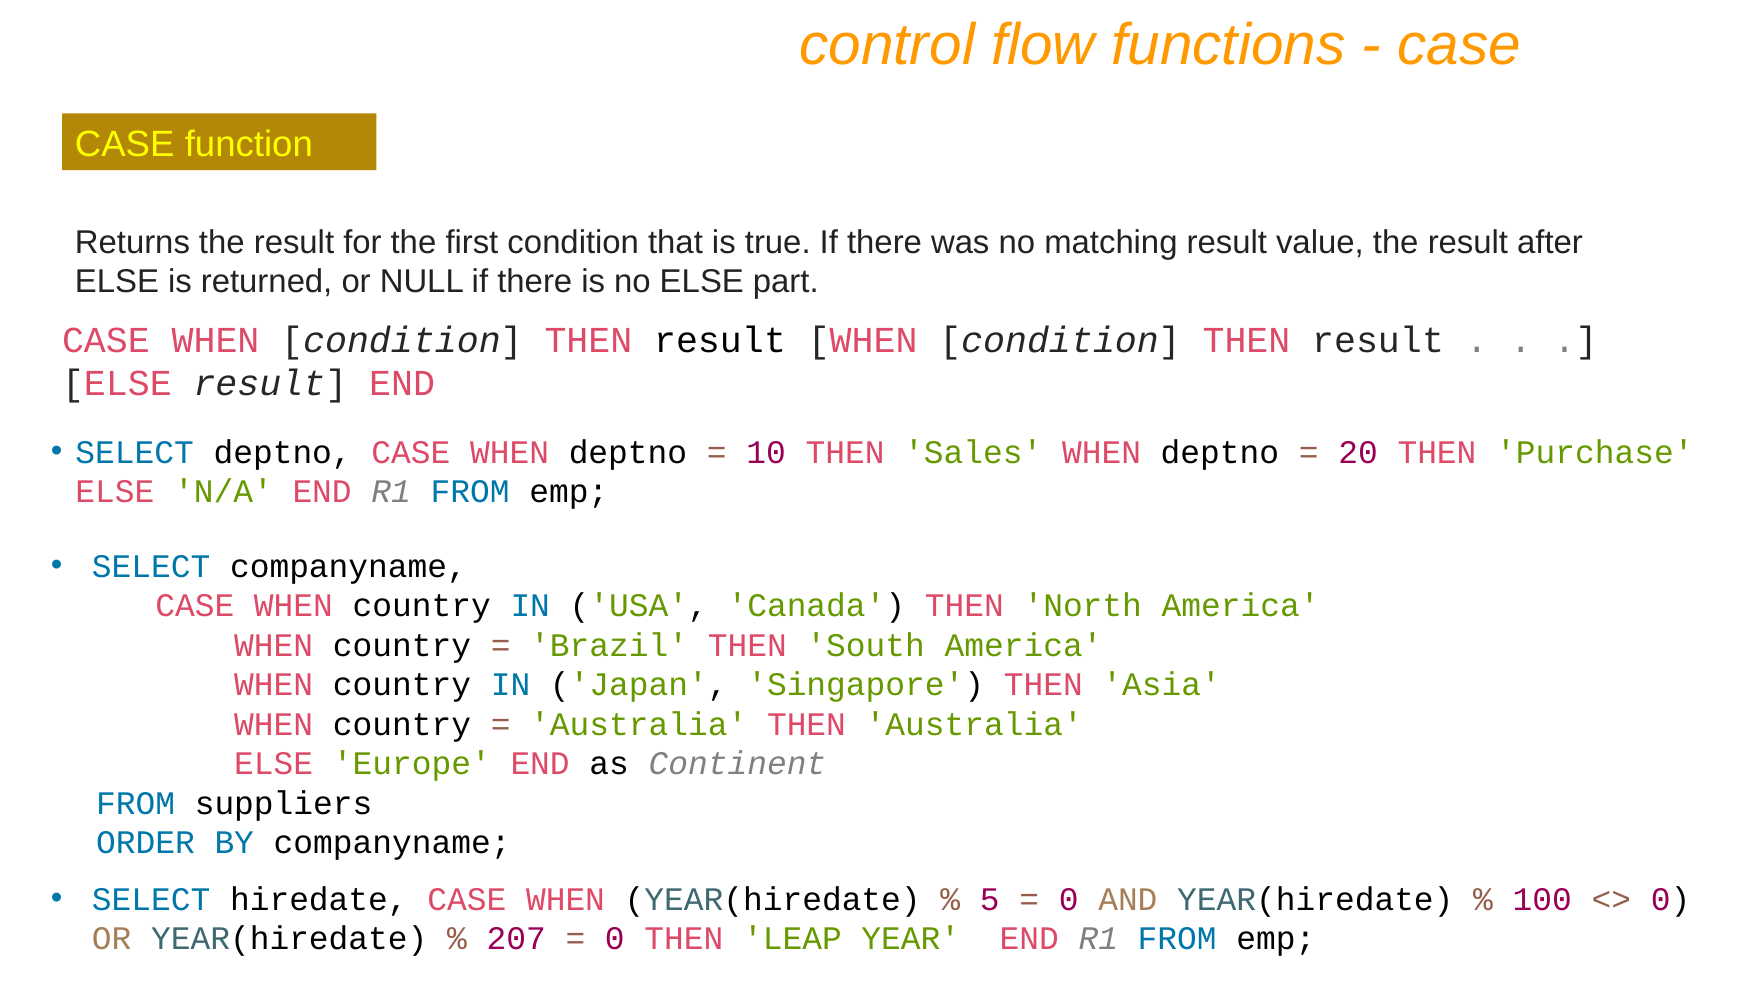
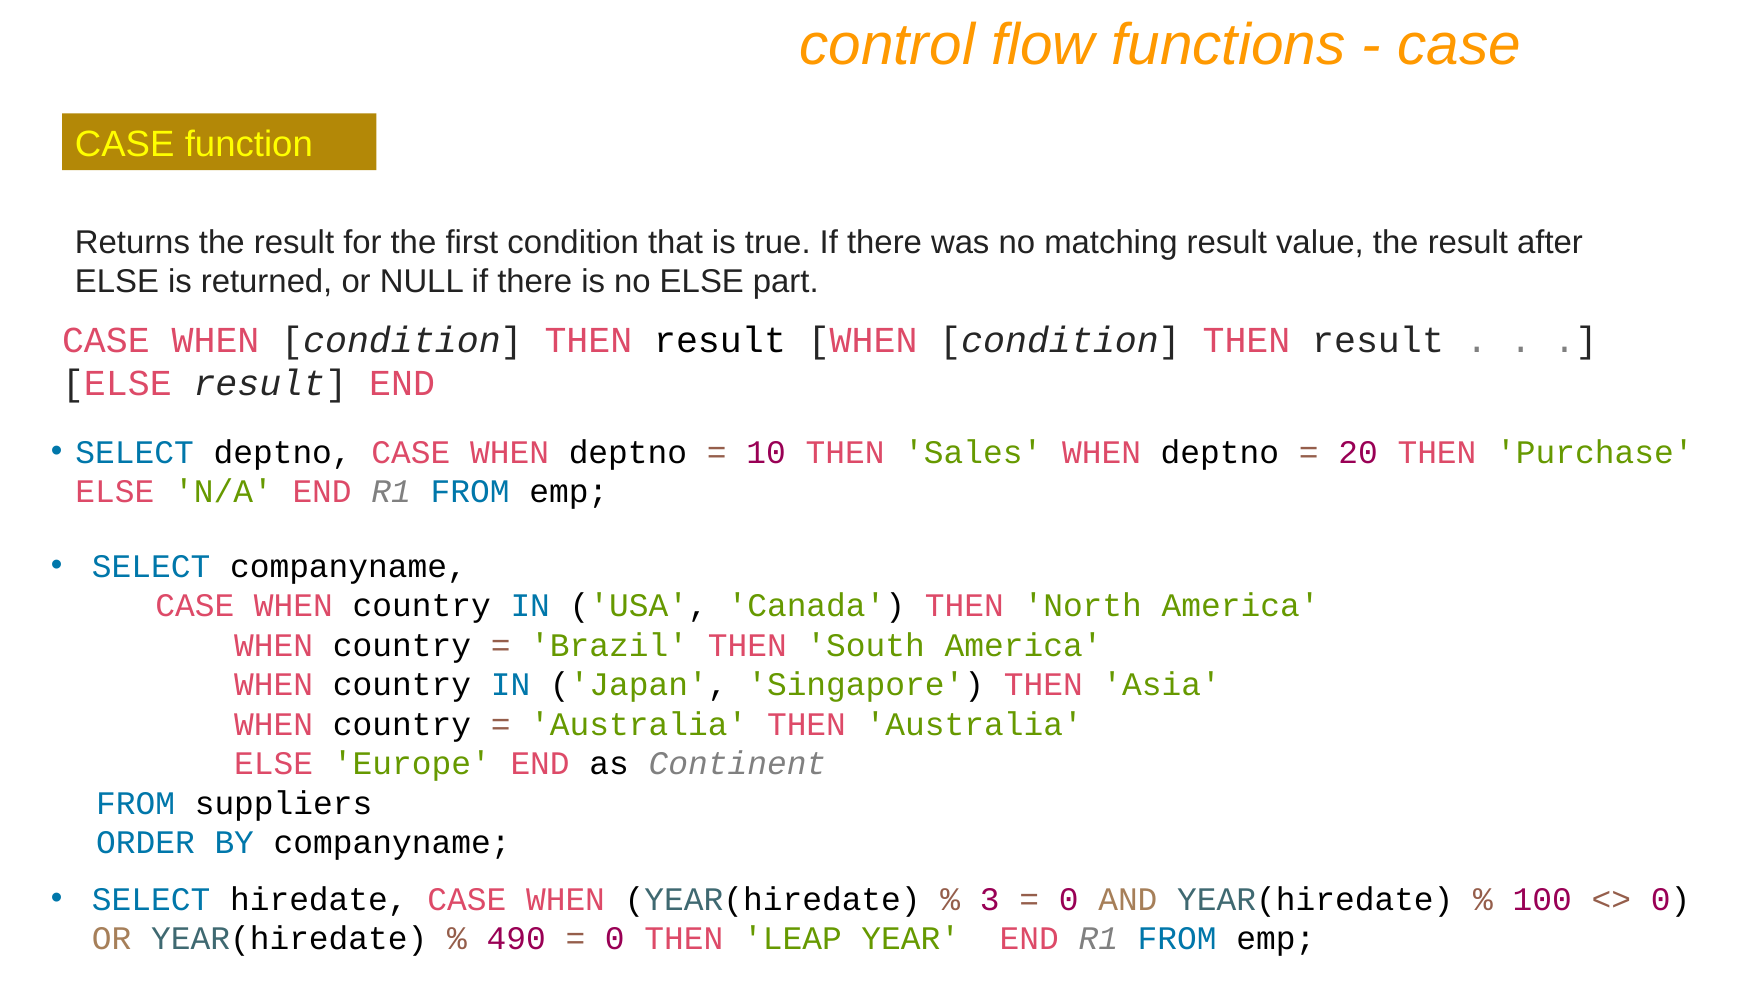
5: 5 -> 3
207: 207 -> 490
